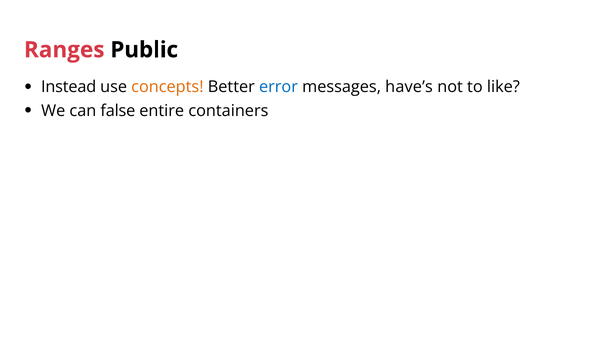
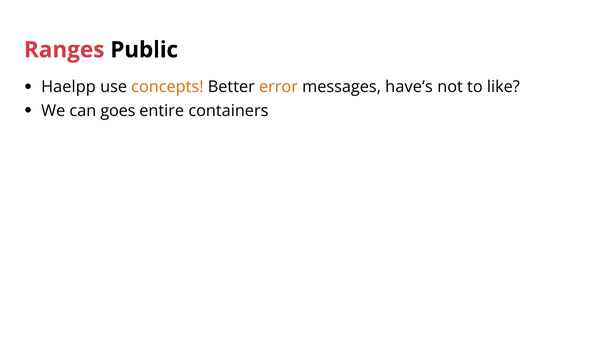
Instead: Instead -> Haelpp
error colour: blue -> orange
false: false -> goes
